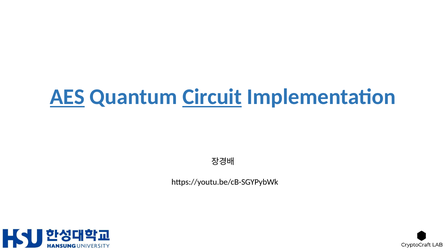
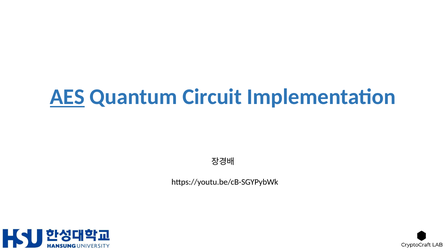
Circuit underline: present -> none
